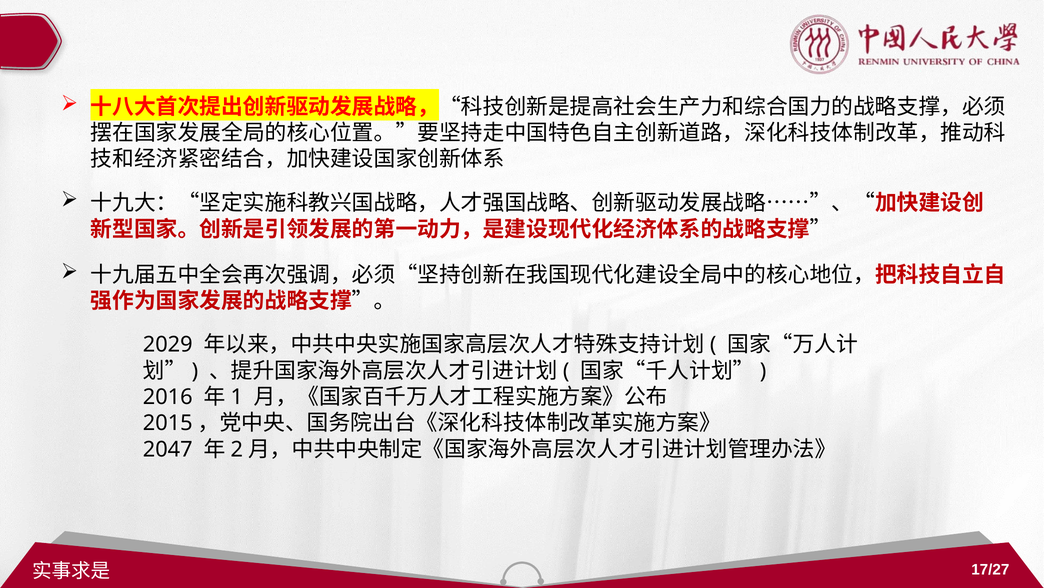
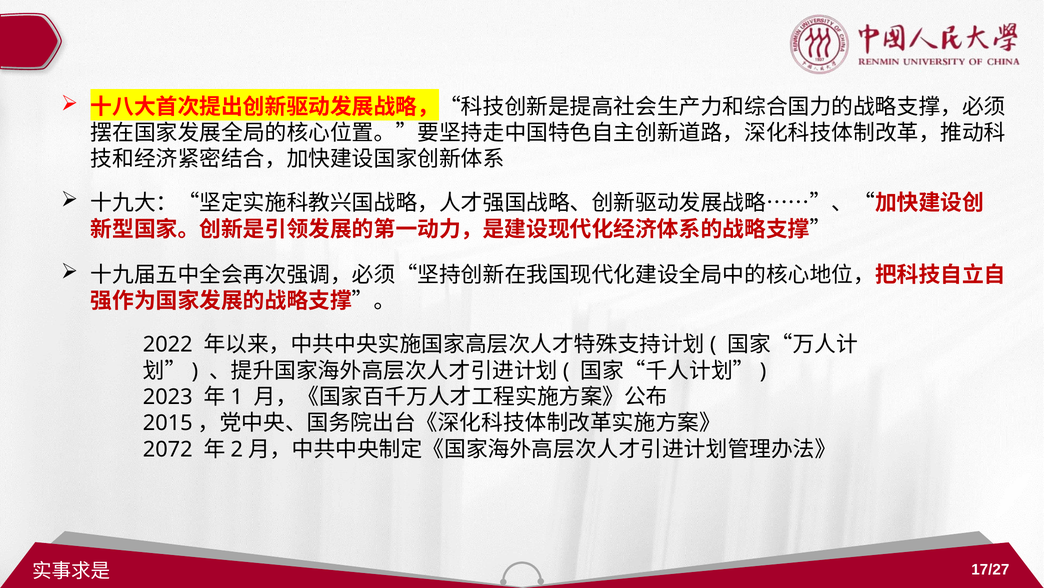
2029: 2029 -> 2022
2016: 2016 -> 2023
2047: 2047 -> 2072
